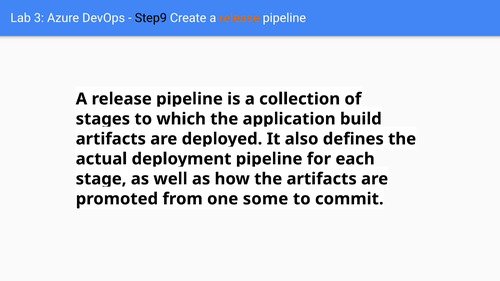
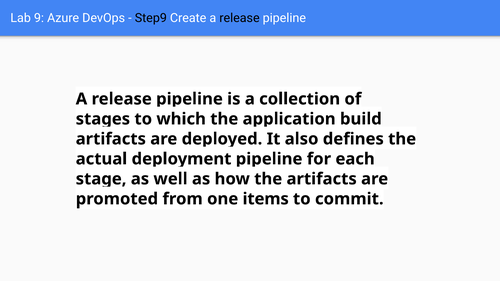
3: 3 -> 9
release at (239, 18) colour: orange -> black
some: some -> items
